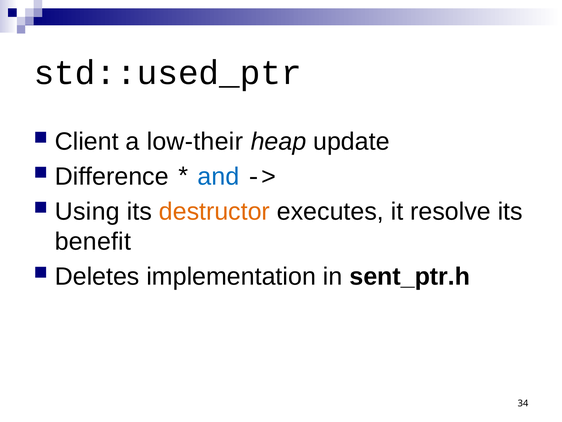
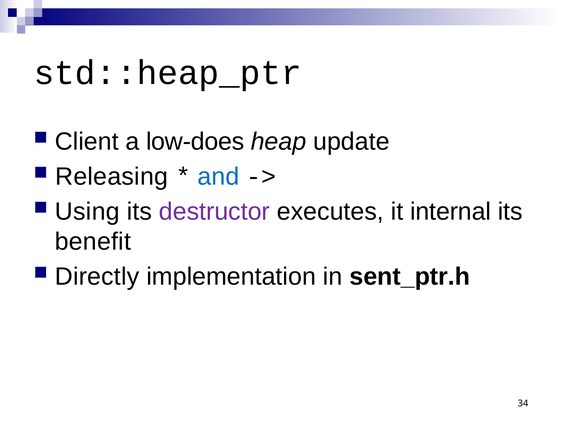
std::used_ptr: std::used_ptr -> std::heap_ptr
low-their: low-their -> low-does
Difference: Difference -> Releasing
destructor colour: orange -> purple
resolve: resolve -> internal
Deletes: Deletes -> Directly
